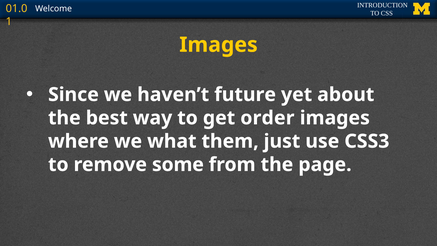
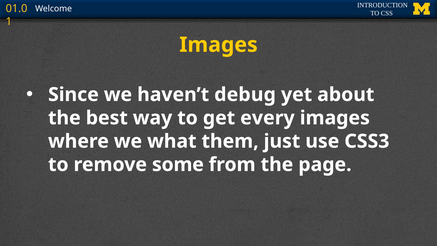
future: future -> debug
order: order -> every
